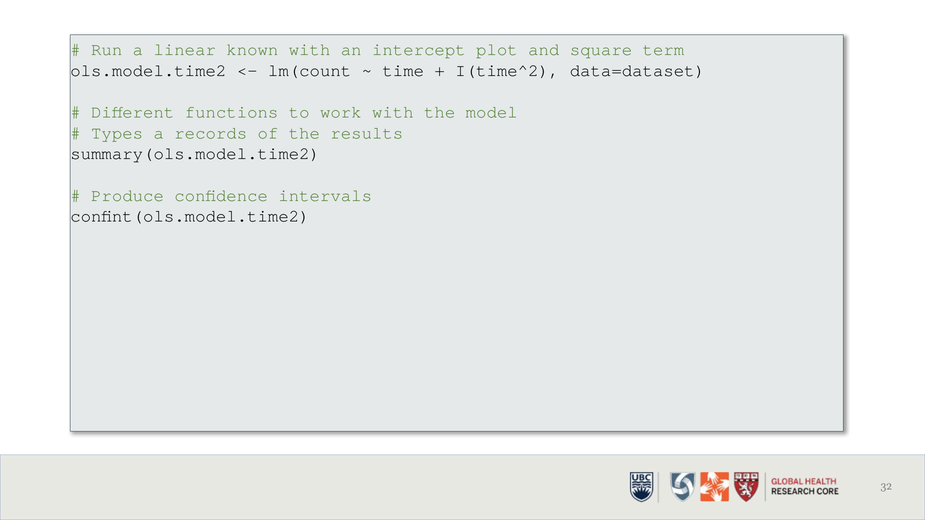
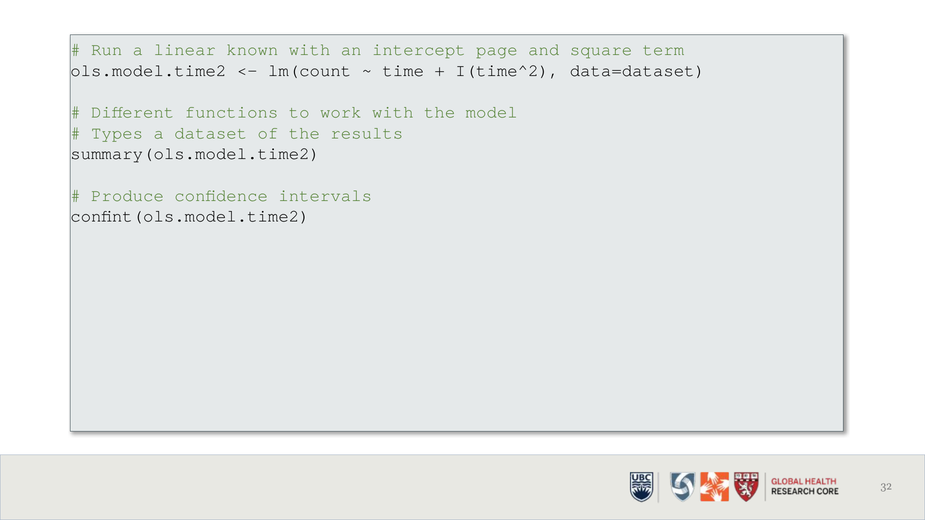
plot: plot -> page
records: records -> dataset
